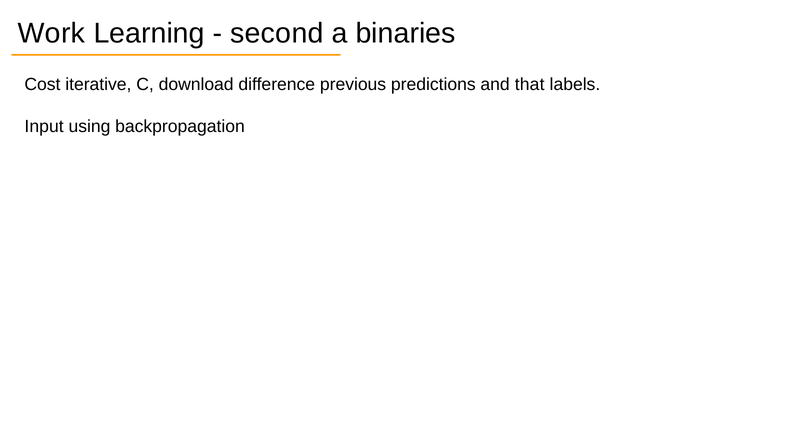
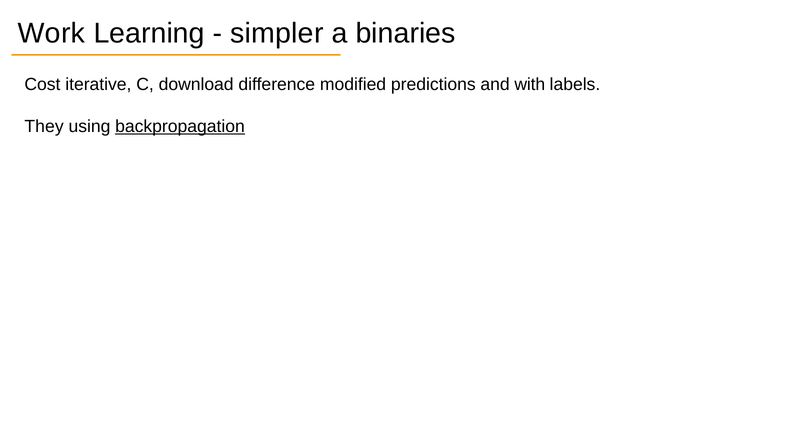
second: second -> simpler
previous: previous -> modified
that: that -> with
Input: Input -> They
backpropagation underline: none -> present
